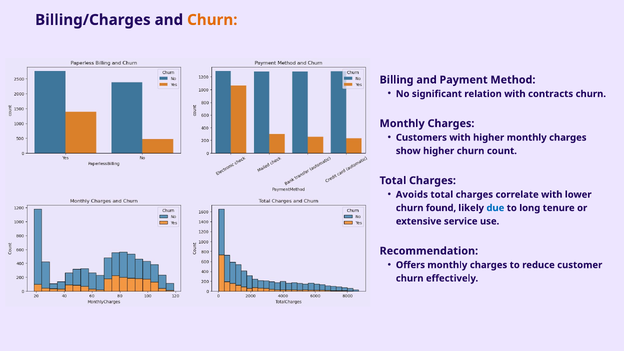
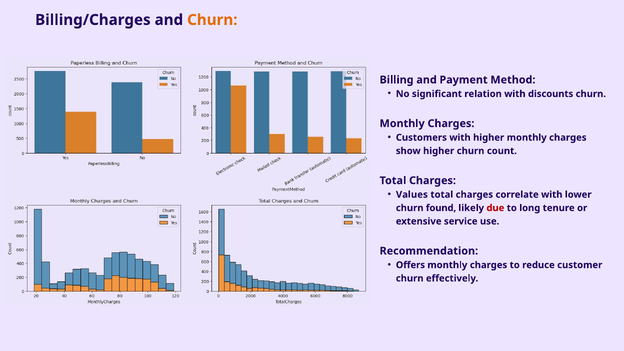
contracts: contracts -> discounts
Avoids: Avoids -> Values
due colour: blue -> red
